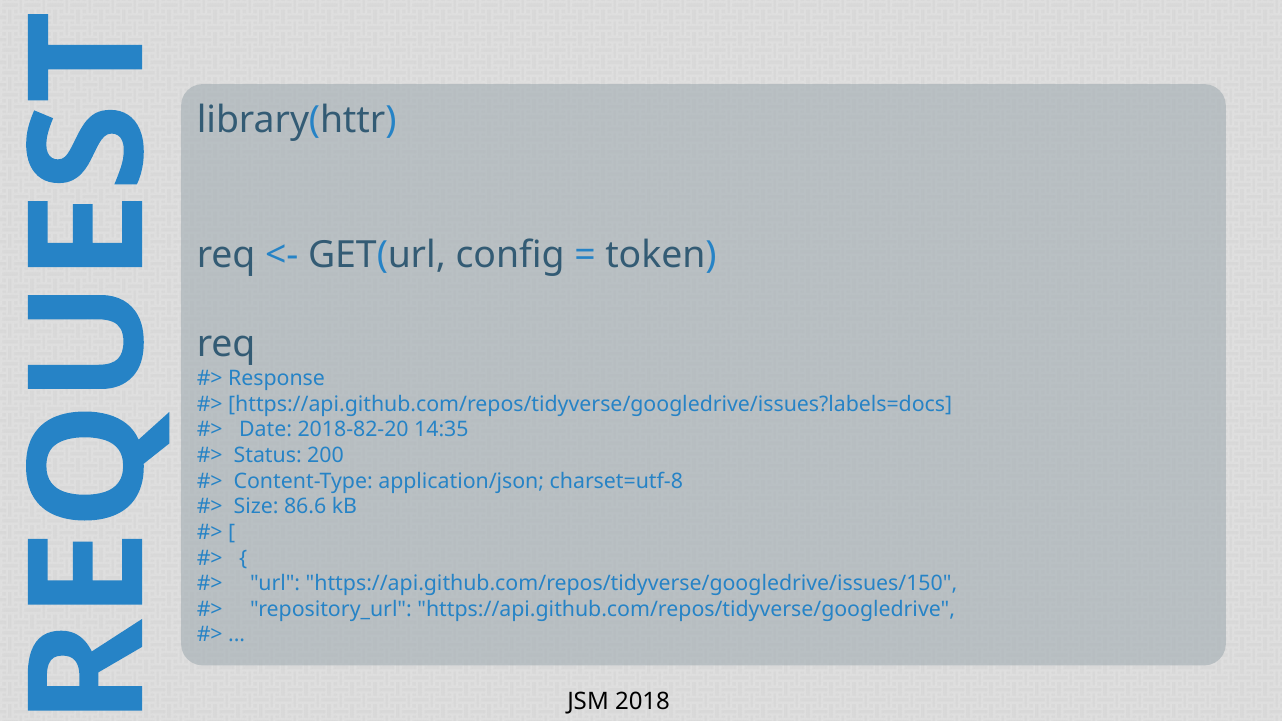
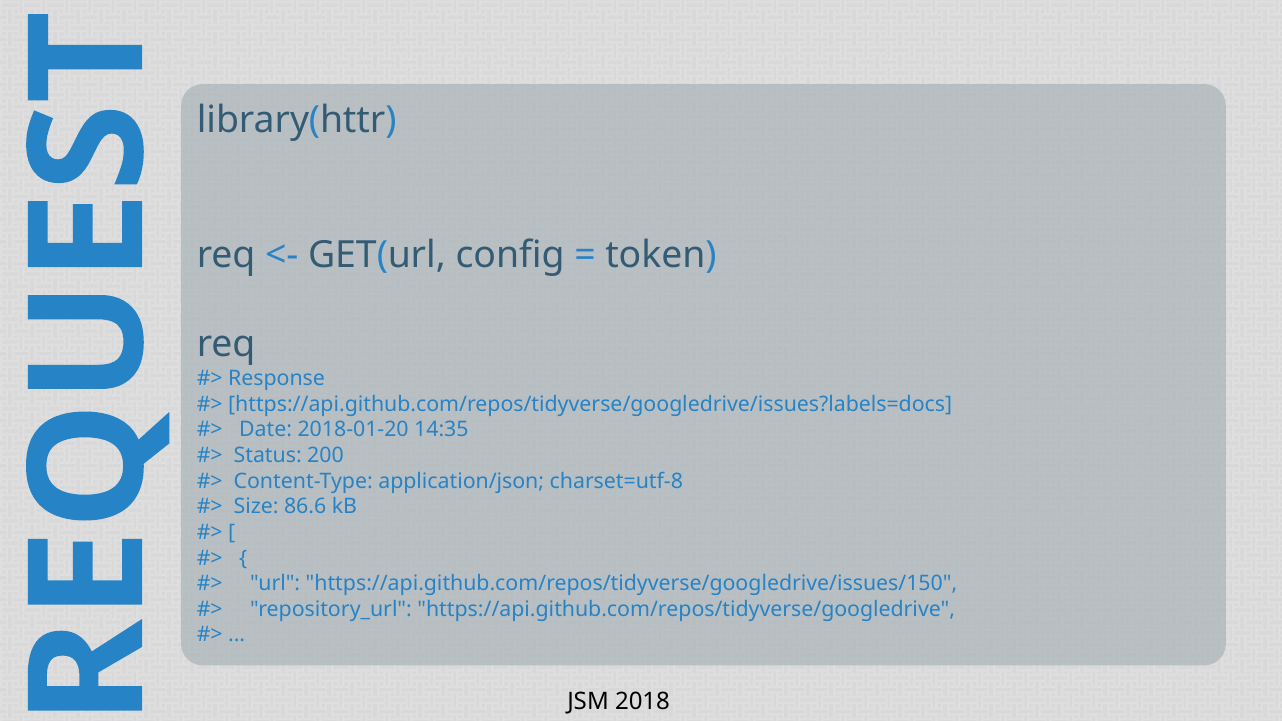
2018-82-20: 2018-82-20 -> 2018-01-20
